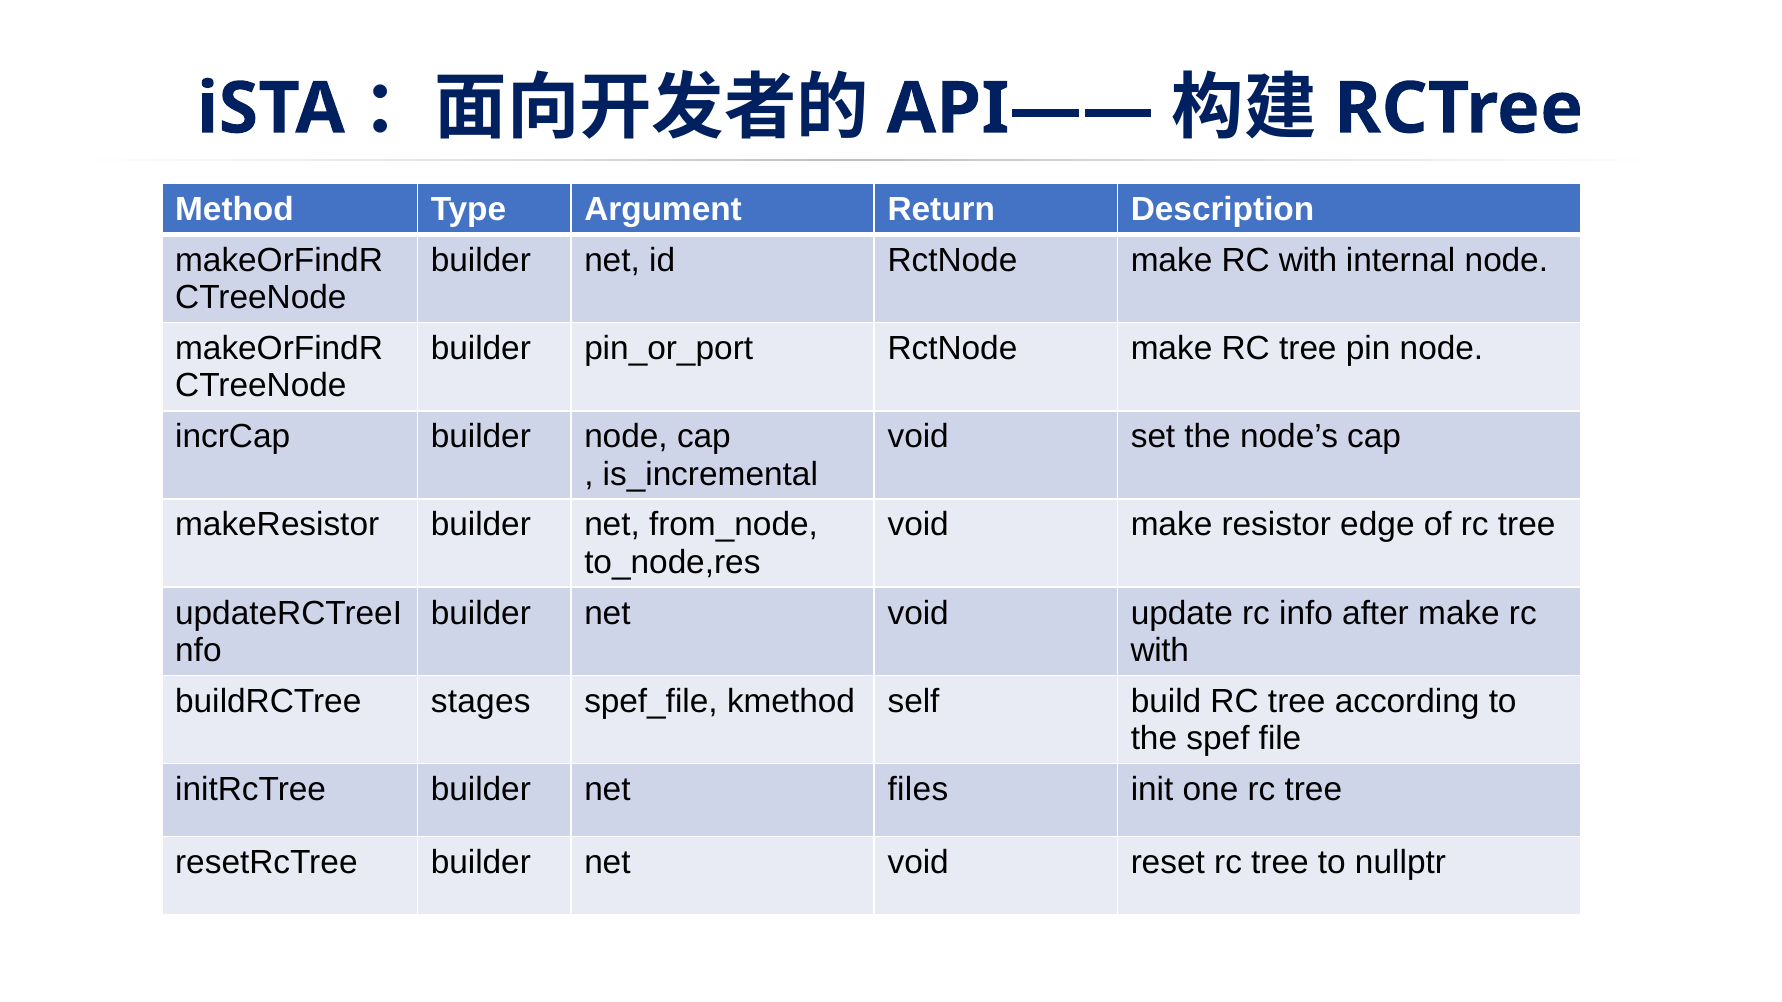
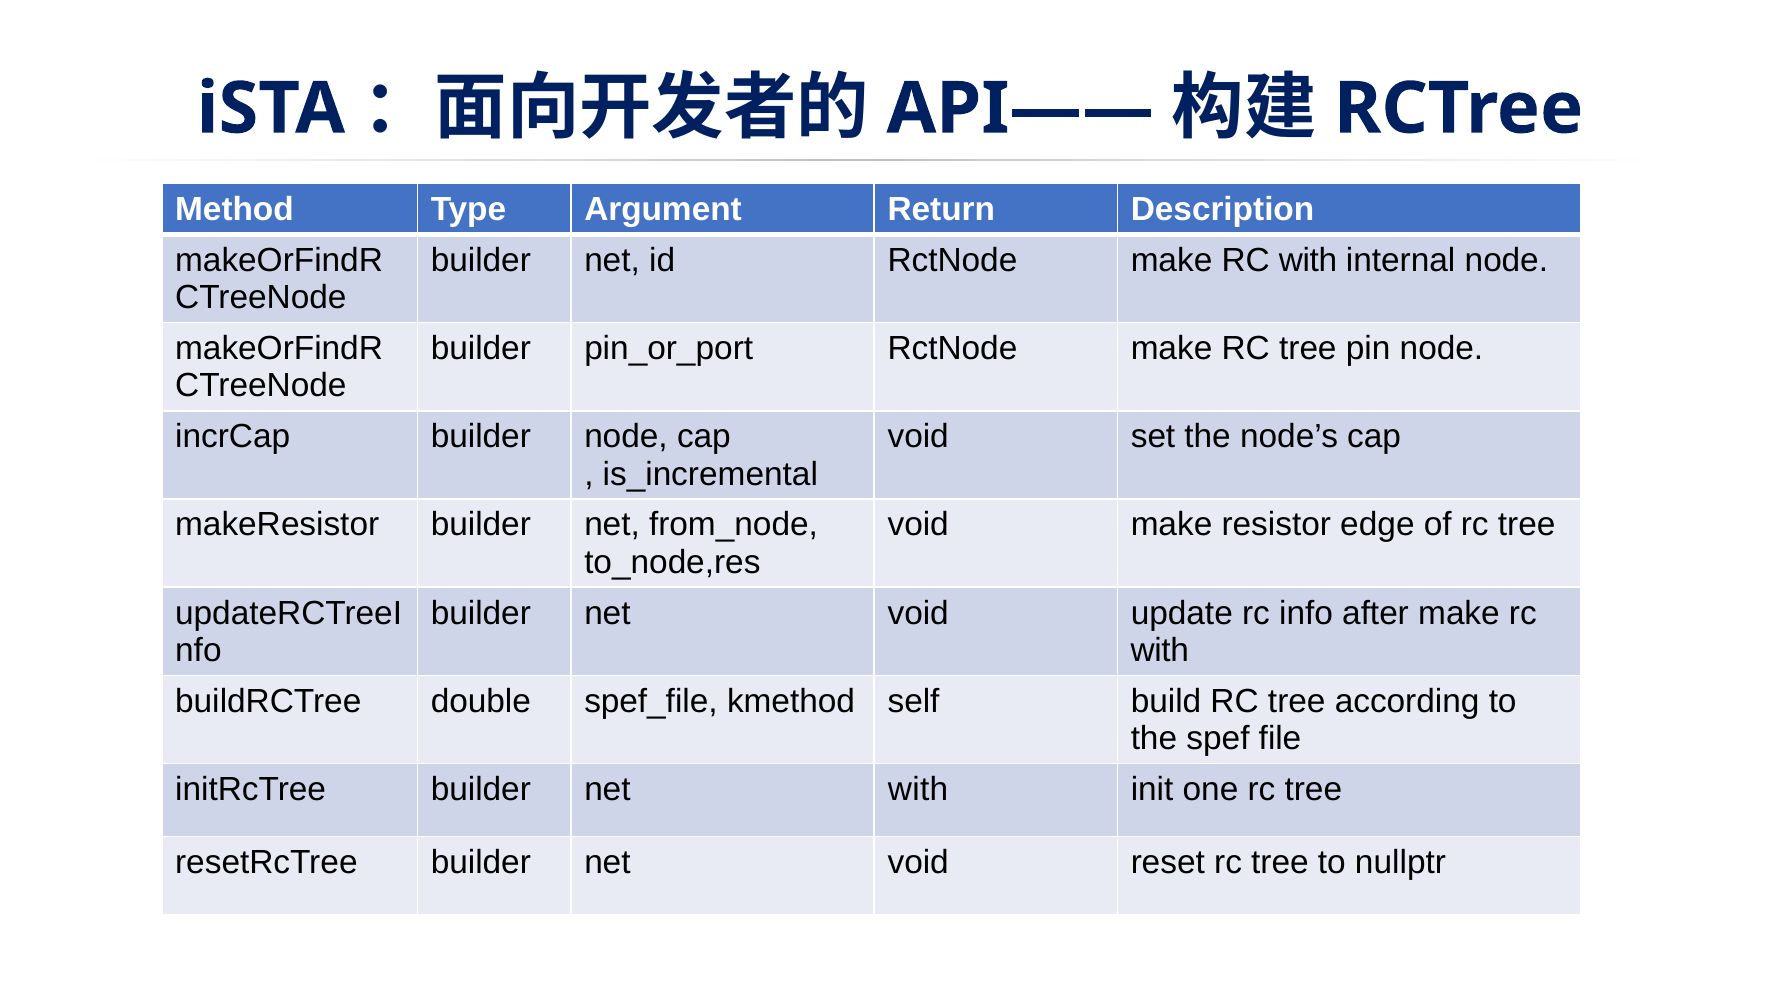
stages: stages -> double
net files: files -> with
